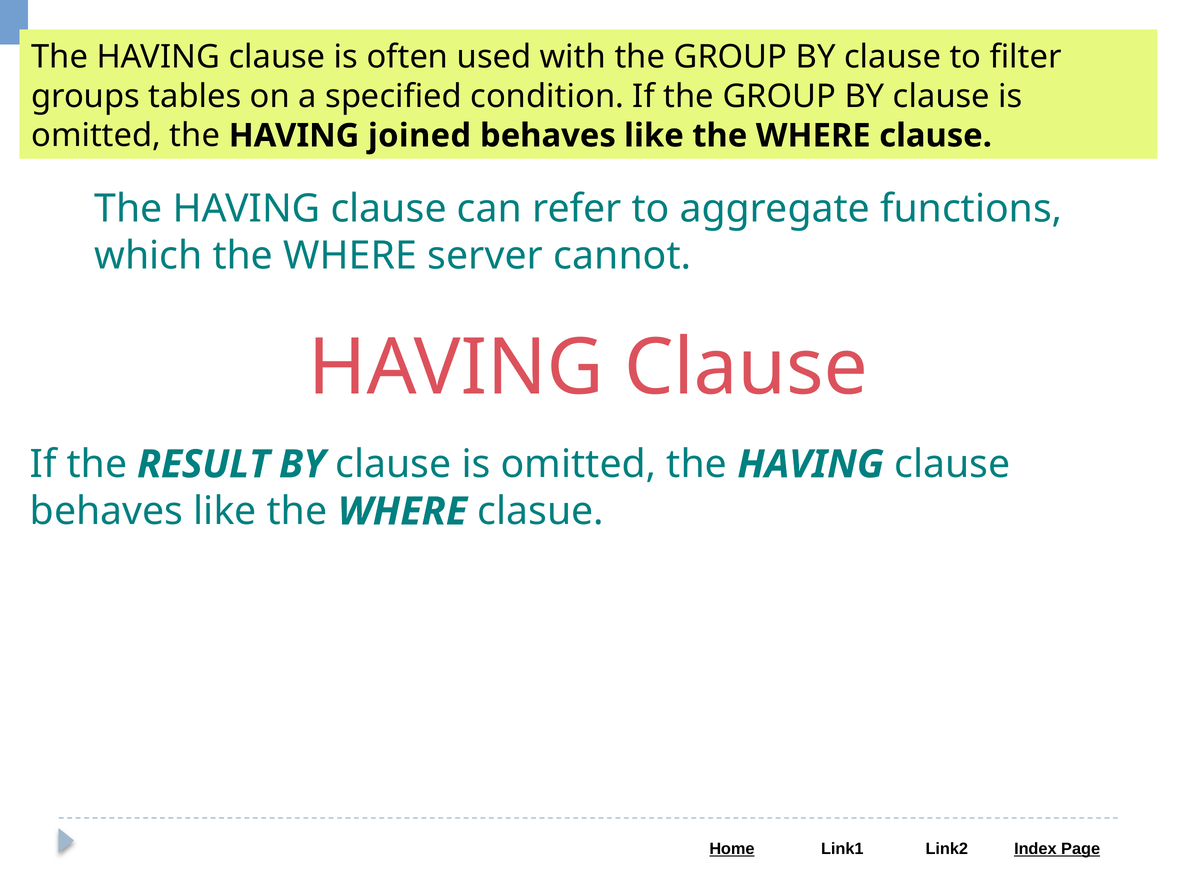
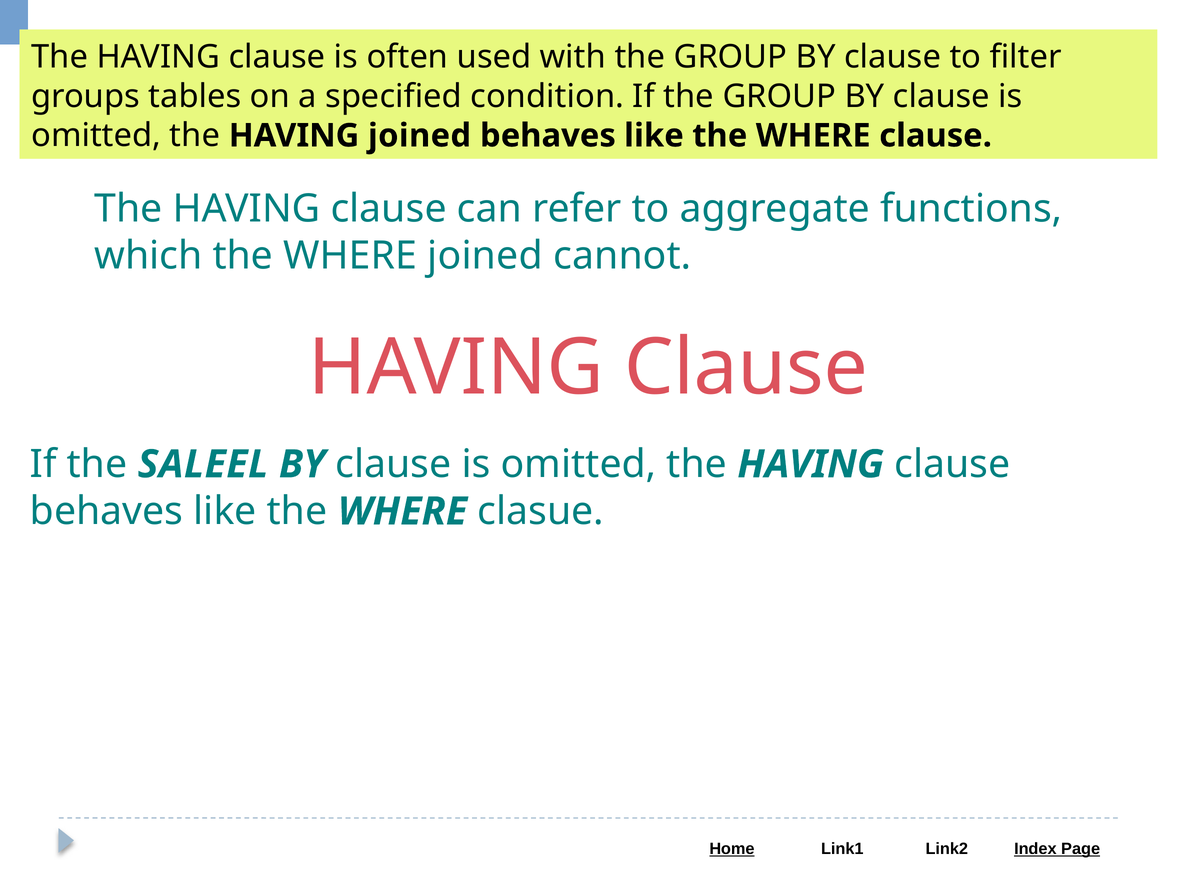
WHERE server: server -> joined
RESULT: RESULT -> SALEEL
